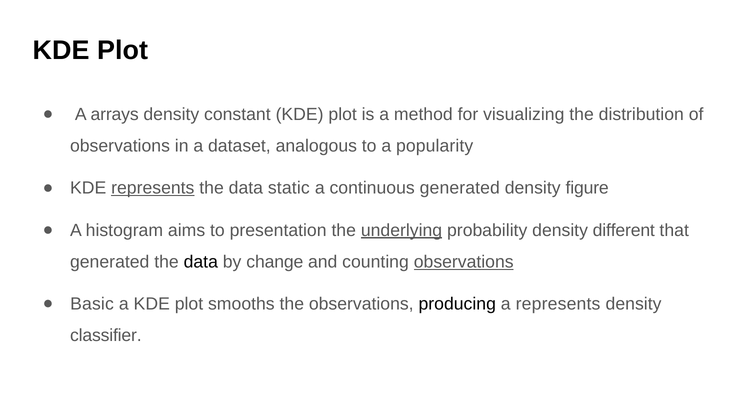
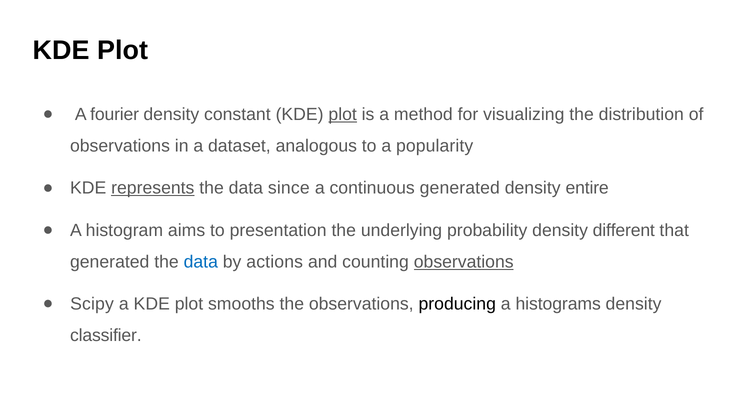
arrays: arrays -> fourier
plot at (343, 114) underline: none -> present
static: static -> since
figure: figure -> entire
underlying underline: present -> none
data at (201, 262) colour: black -> blue
change: change -> actions
Basic: Basic -> Scipy
a represents: represents -> histograms
